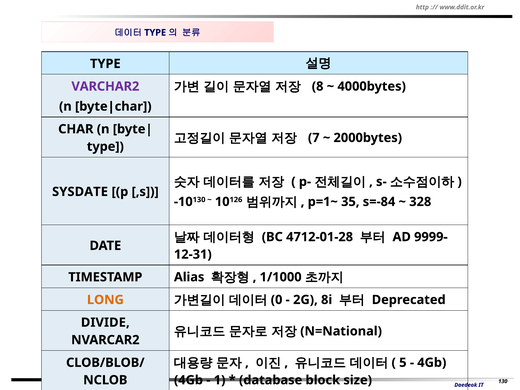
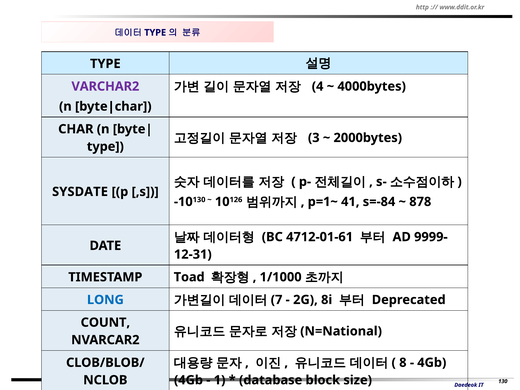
8: 8 -> 4
7: 7 -> 3
35: 35 -> 41
328: 328 -> 878
4712-01-28: 4712-01-28 -> 4712-01-61
Alias: Alias -> Toad
LONG colour: orange -> blue
0: 0 -> 7
DIVIDE: DIVIDE -> COUNT
5: 5 -> 8
